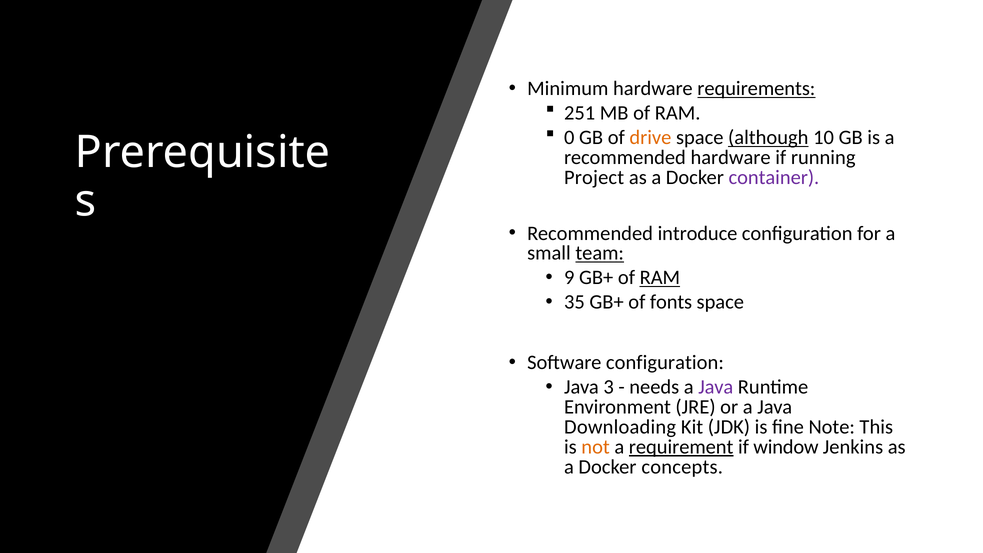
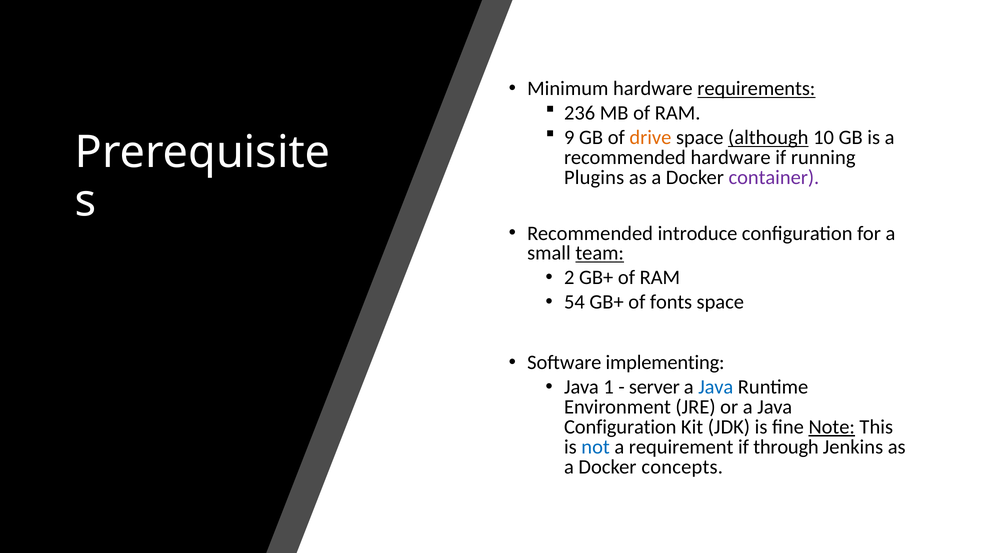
251: 251 -> 236
0: 0 -> 9
Project: Project -> Plugins
9: 9 -> 2
RAM at (660, 278) underline: present -> none
35: 35 -> 54
Software configuration: configuration -> implementing
3: 3 -> 1
needs: needs -> server
Java at (716, 387) colour: purple -> blue
Downloading at (620, 427): Downloading -> Configuration
Note underline: none -> present
not colour: orange -> blue
requirement underline: present -> none
window: window -> through
